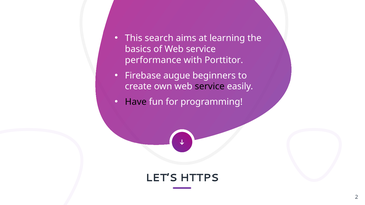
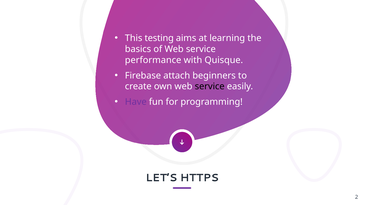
search: search -> testing
Porttitor: Porttitor -> Quisque
augue: augue -> attach
Have colour: black -> purple
